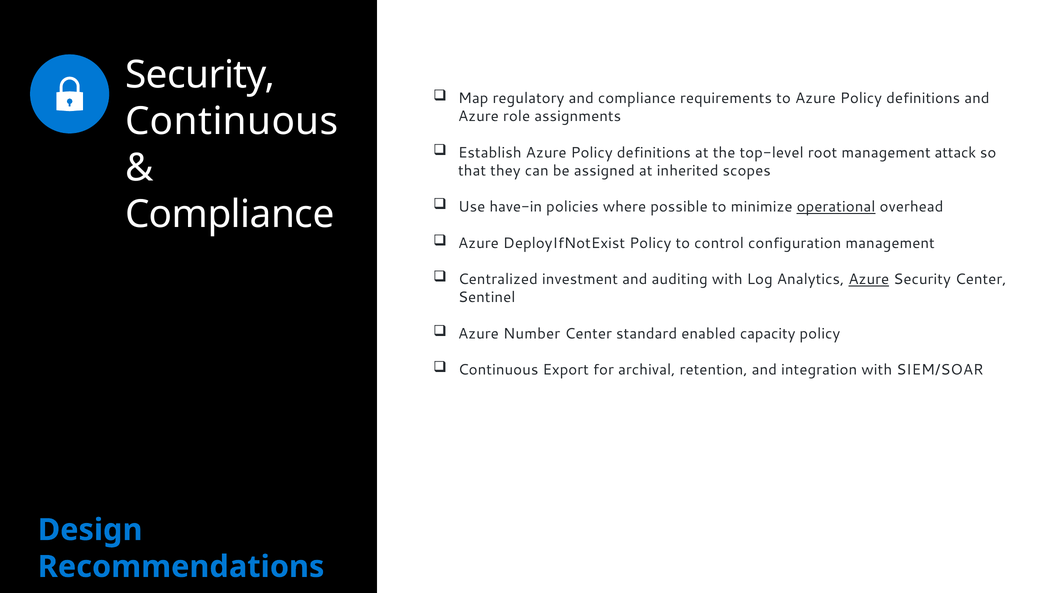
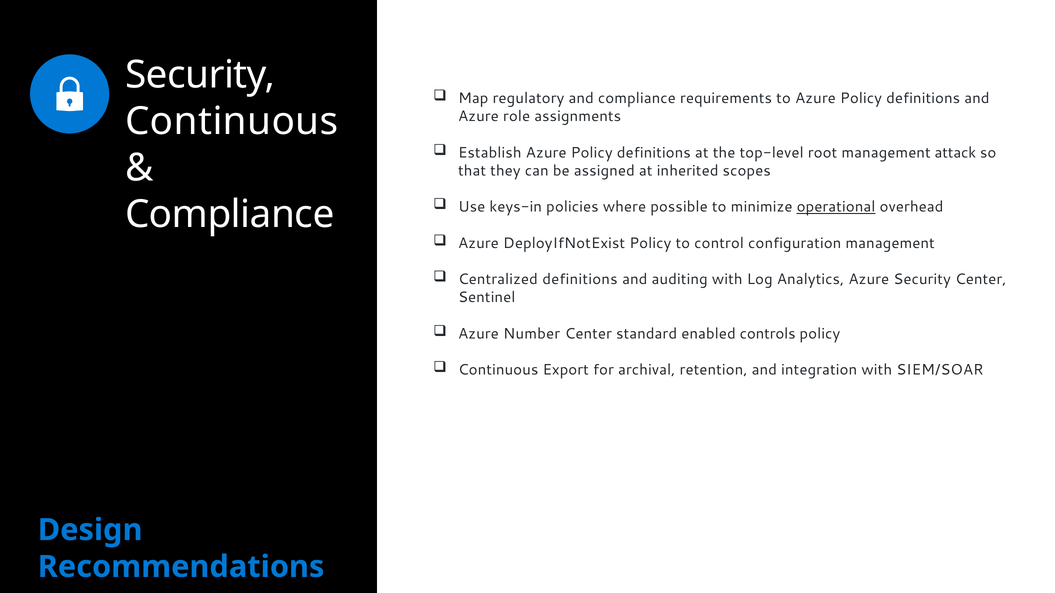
have-in: have-in -> keys-in
Centralized investment: investment -> definitions
Azure at (869, 280) underline: present -> none
capacity: capacity -> controls
